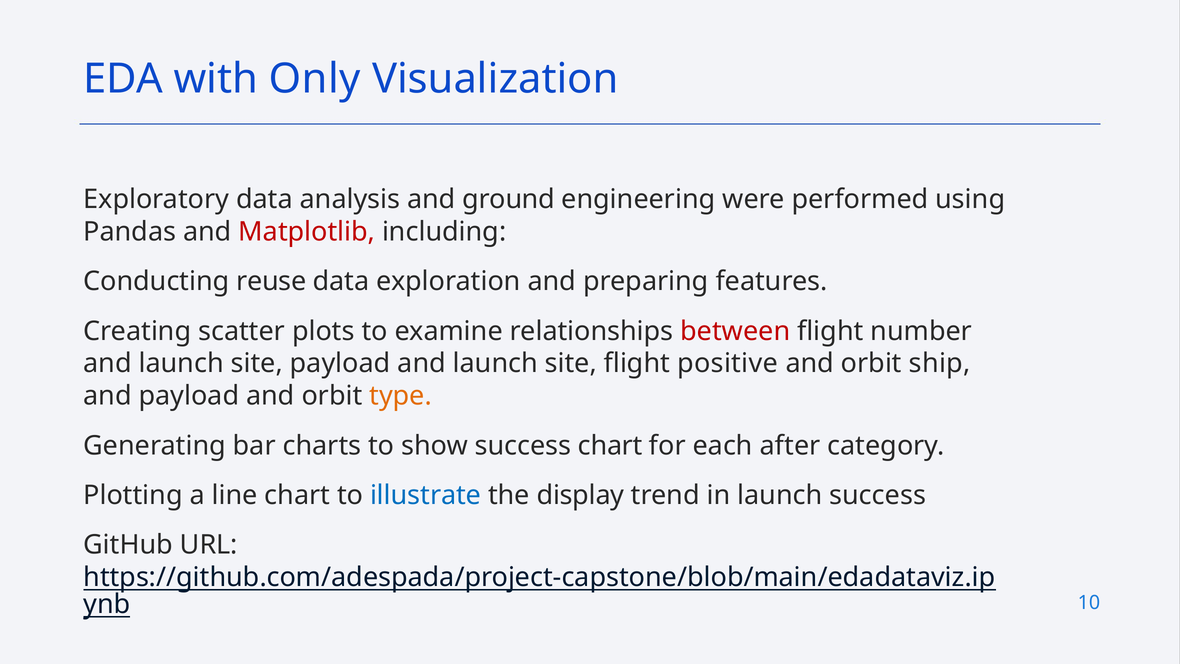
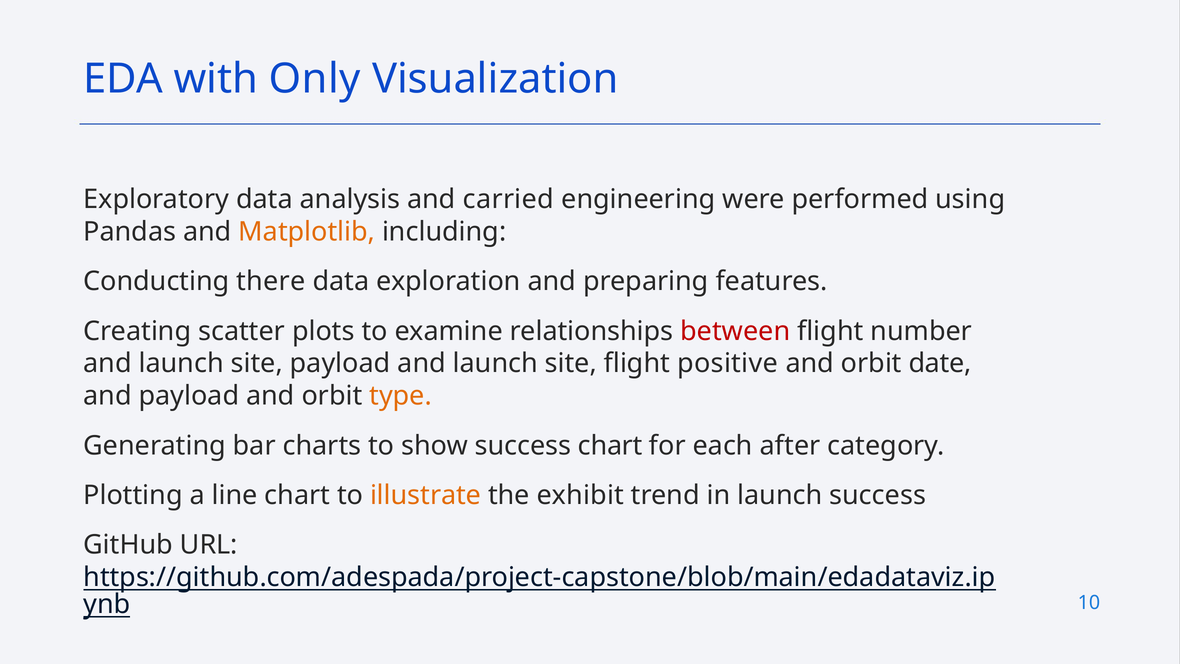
ground: ground -> carried
Matplotlib colour: red -> orange
reuse: reuse -> there
ship: ship -> date
illustrate colour: blue -> orange
display: display -> exhibit
